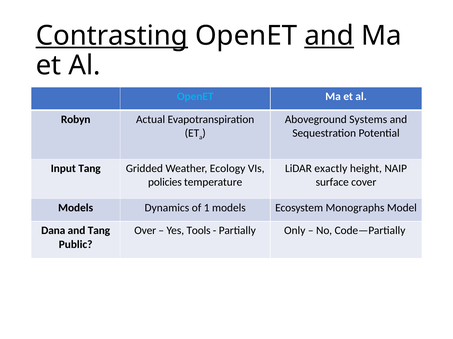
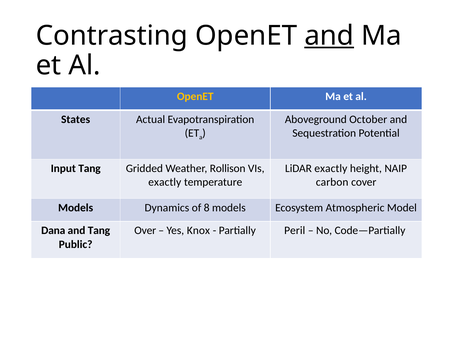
Contrasting underline: present -> none
OpenET at (195, 97) colour: light blue -> yellow
Robyn: Robyn -> States
Systems: Systems -> October
Ecology: Ecology -> Rollison
policies at (165, 183): policies -> exactly
surface: surface -> carbon
1: 1 -> 8
Monographs: Monographs -> Atmospheric
Tools: Tools -> Knox
Only: Only -> Peril
